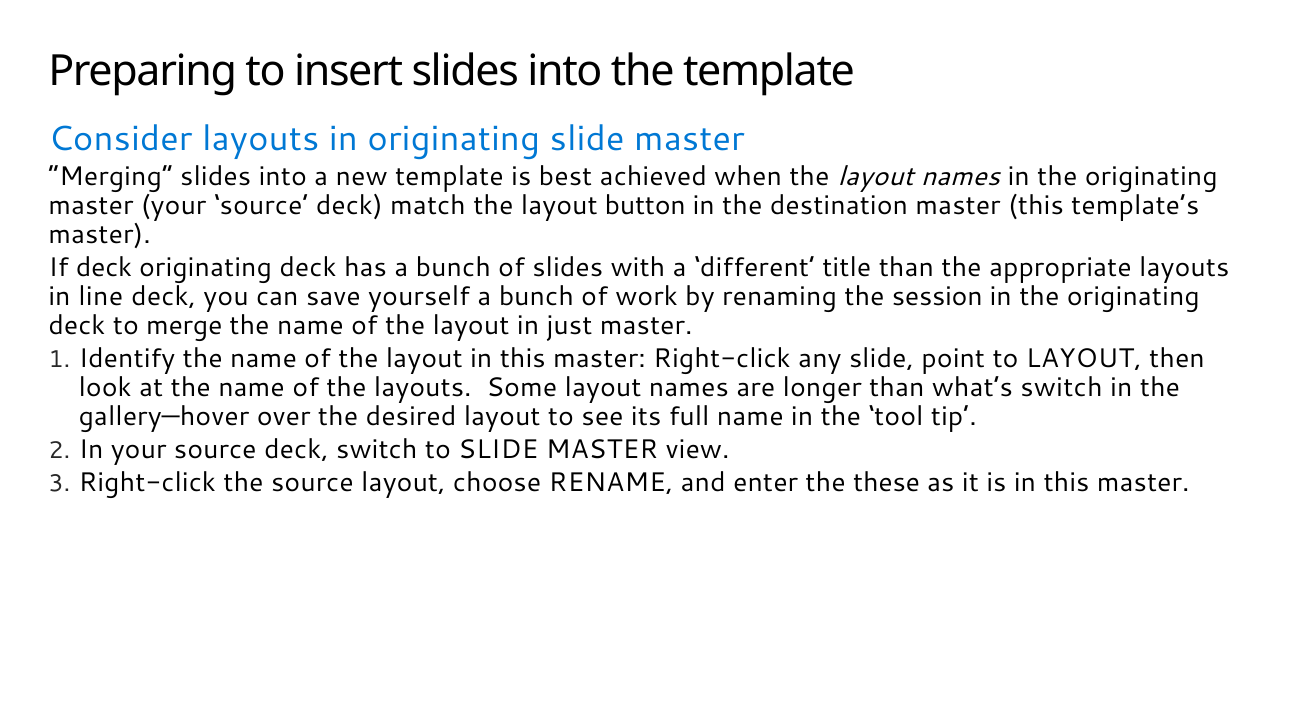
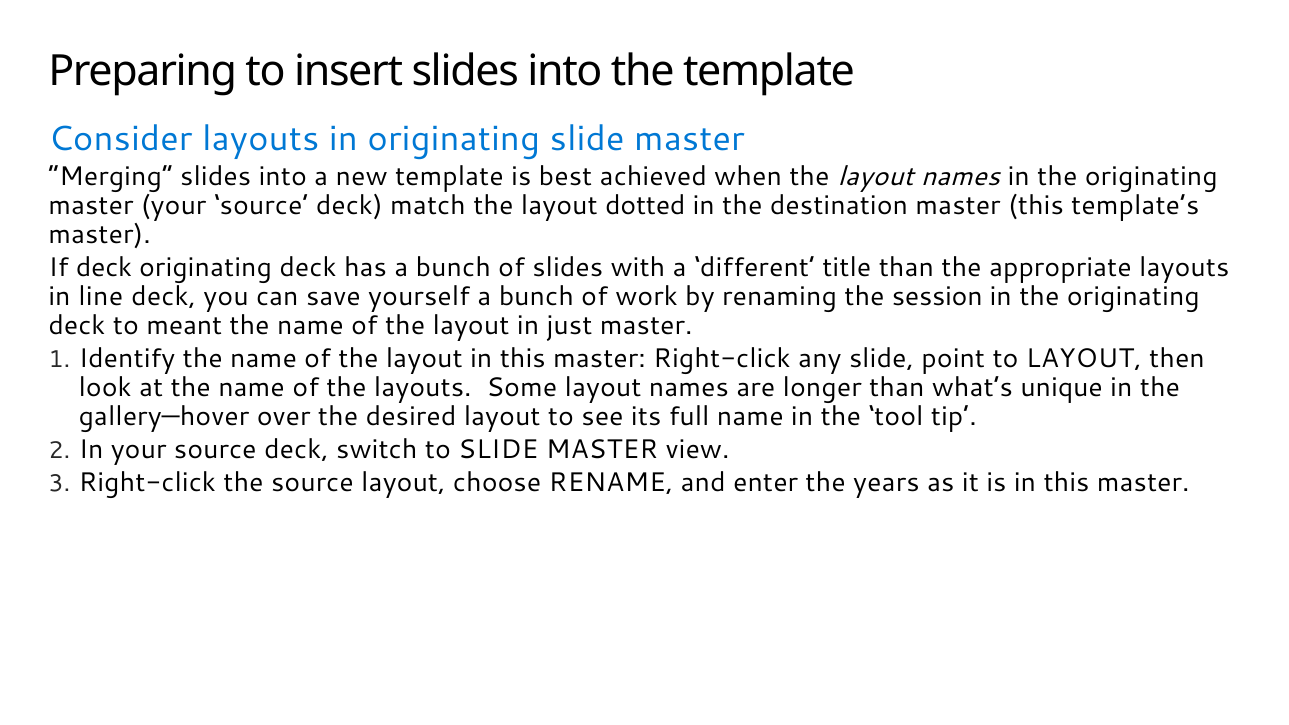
button: button -> dotted
merge: merge -> meant
what’s switch: switch -> unique
these: these -> years
